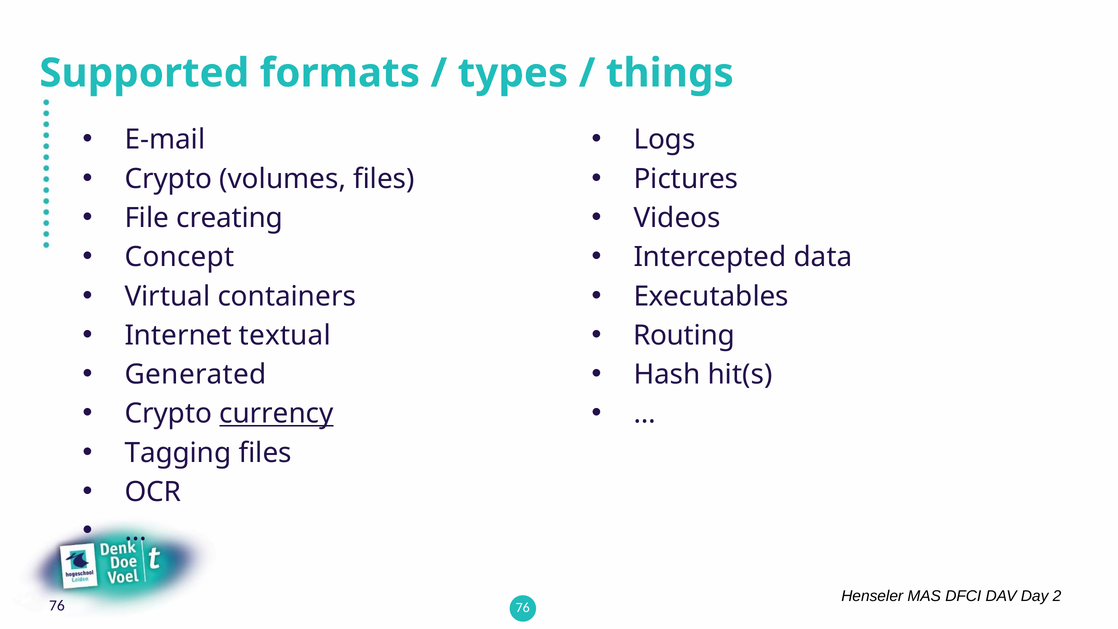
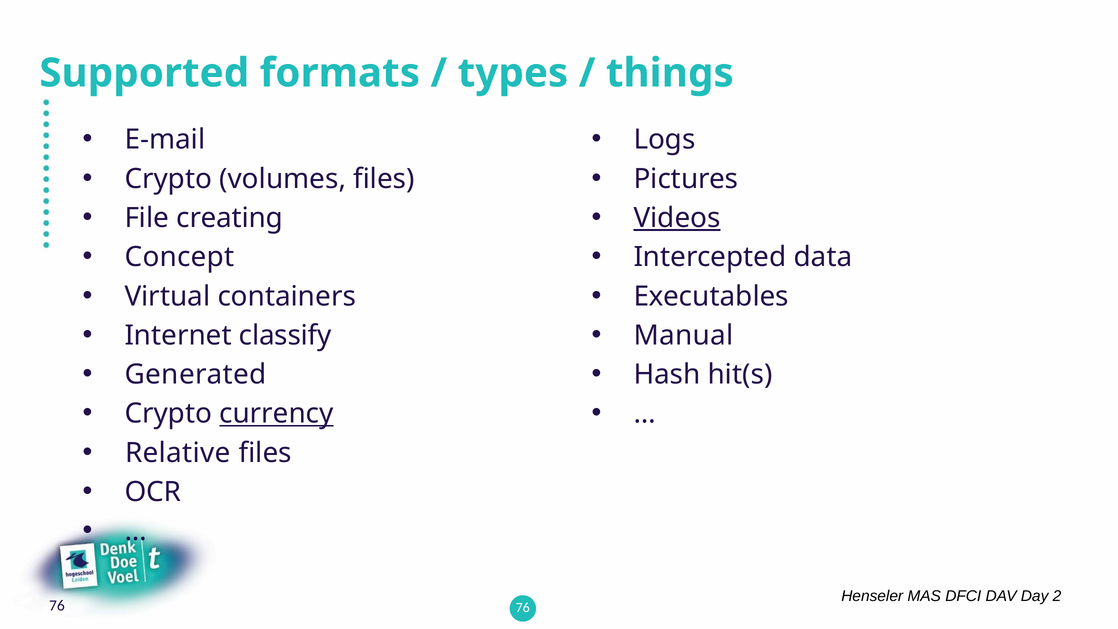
Videos underline: none -> present
textual: textual -> classify
Routing: Routing -> Manual
Tagging: Tagging -> Relative
